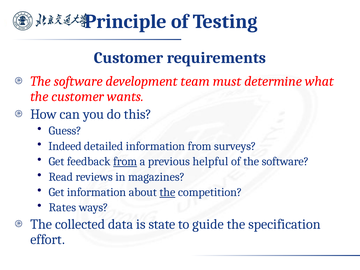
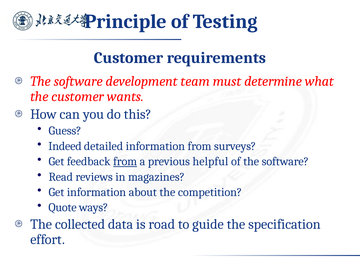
the at (167, 192) underline: present -> none
Rates: Rates -> Quote
state: state -> road
